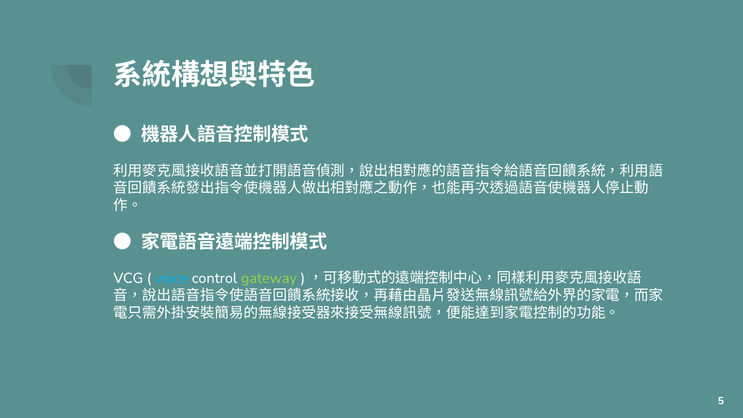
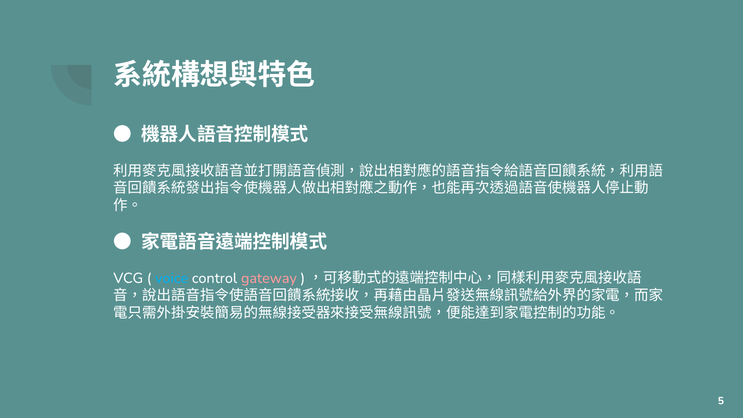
gateway colour: light green -> pink
